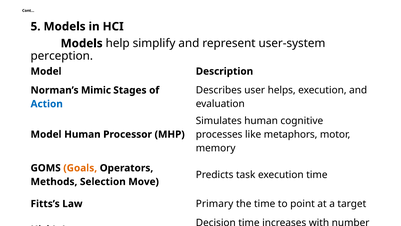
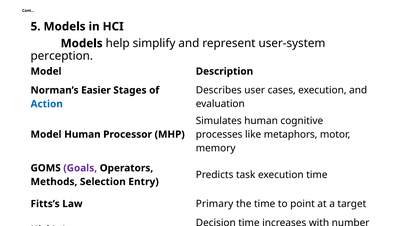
helps: helps -> cases
Mimic: Mimic -> Easier
Goals colour: orange -> purple
Move: Move -> Entry
